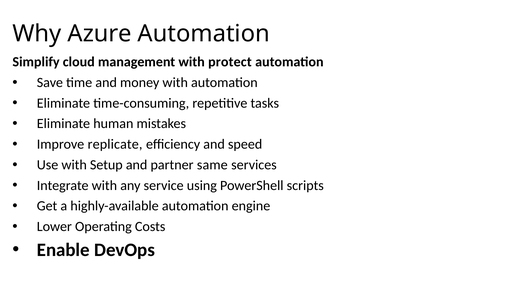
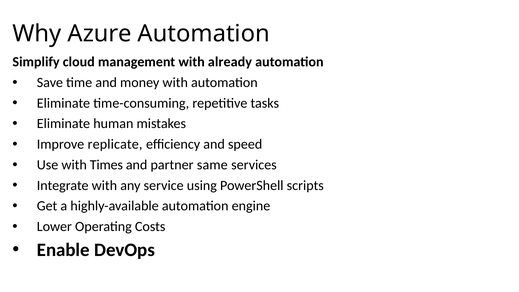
protect: protect -> already
Setup: Setup -> Times
